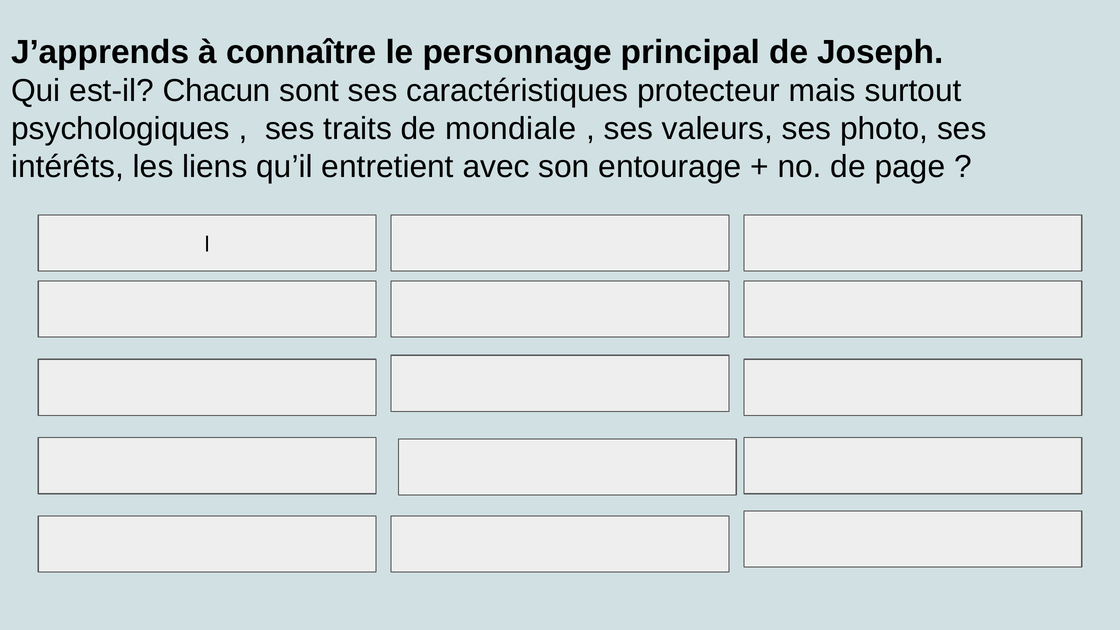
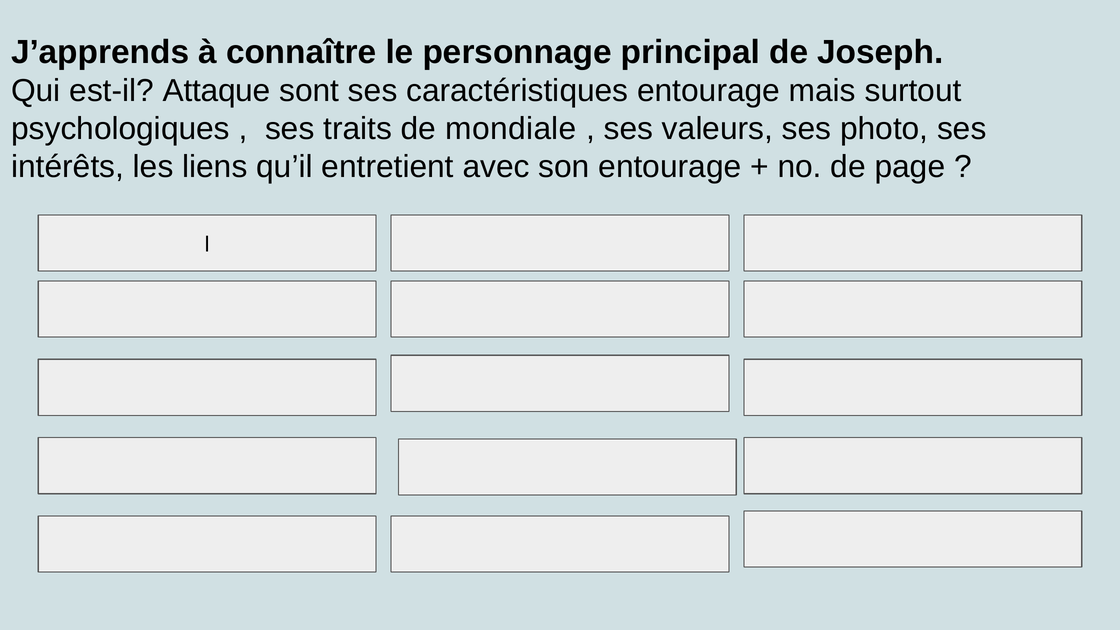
Chacun: Chacun -> Attaque
caractéristiques protecteur: protecteur -> entourage
